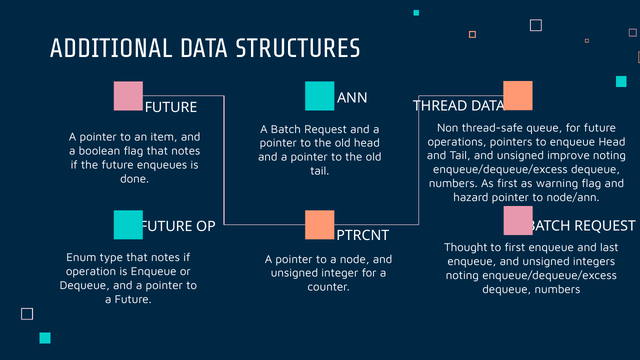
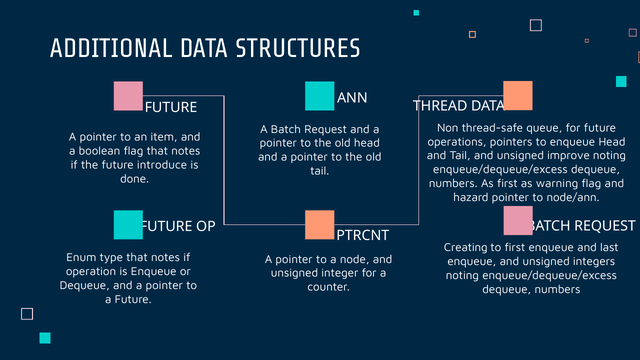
enqueues: enqueues -> introduce
Thought: Thought -> Creating
